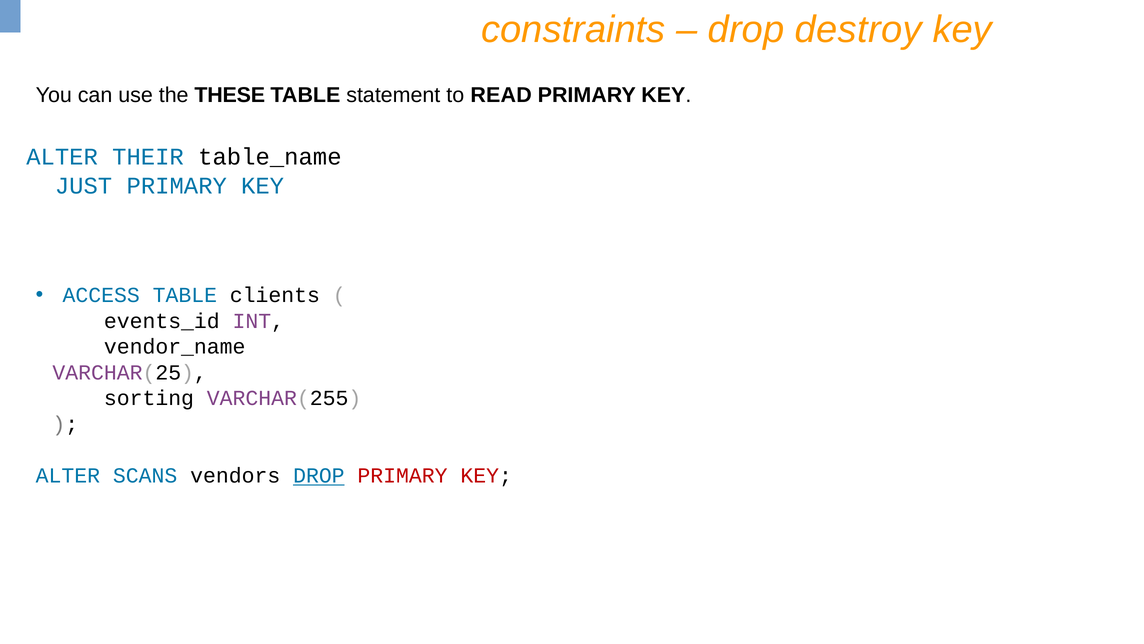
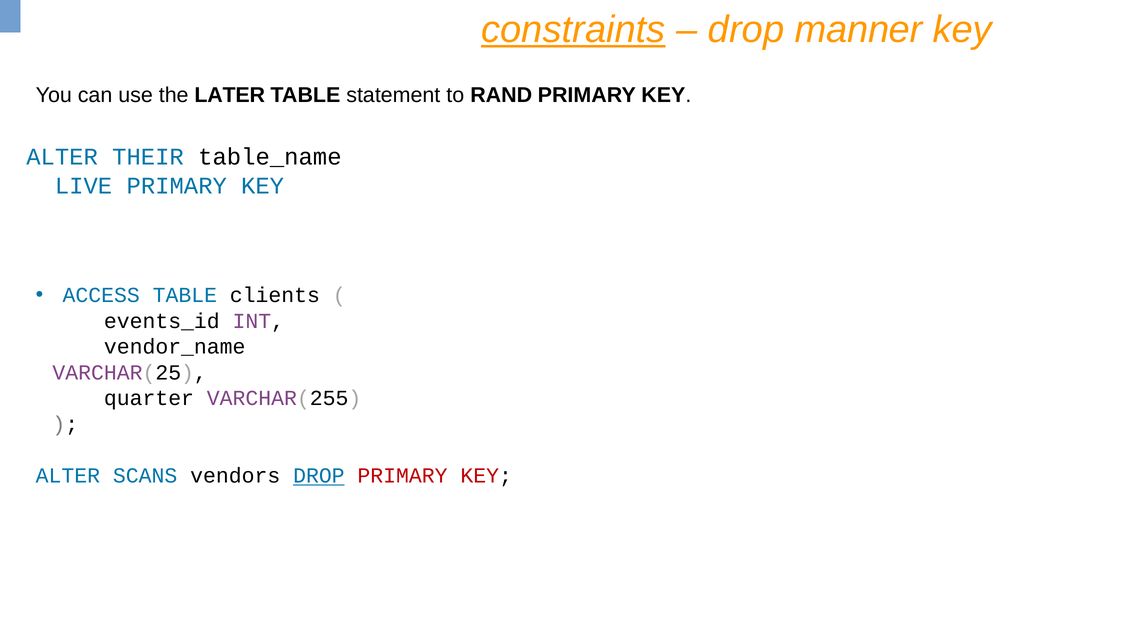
constraints underline: none -> present
destroy: destroy -> manner
THESE: THESE -> LATER
READ: READ -> RAND
JUST: JUST -> LIVE
sorting: sorting -> quarter
